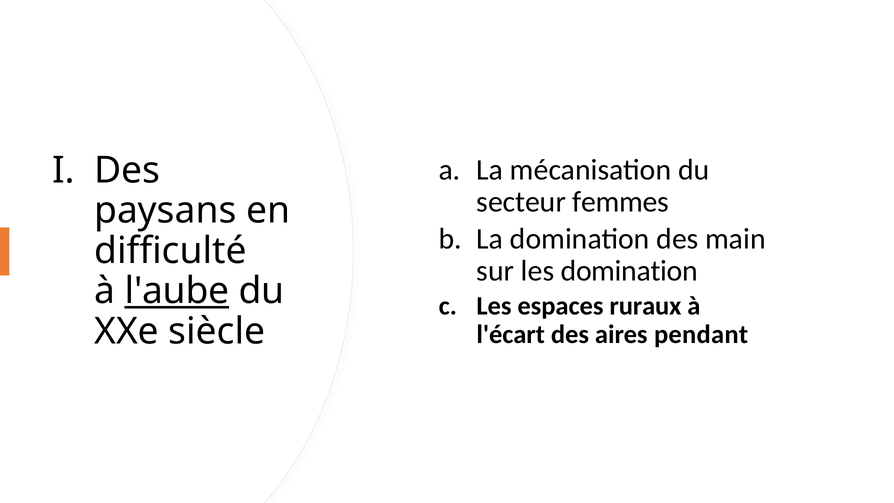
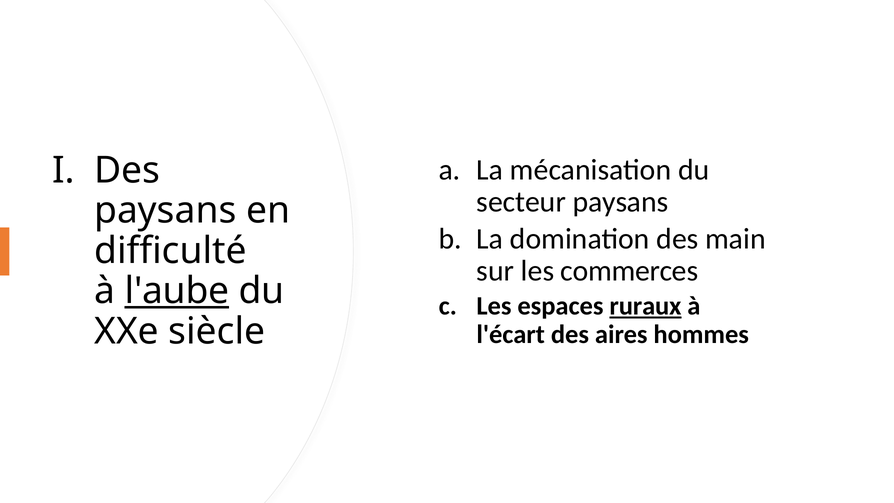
secteur femmes: femmes -> paysans
les domination: domination -> commerces
ruraux underline: none -> present
pendant: pendant -> hommes
